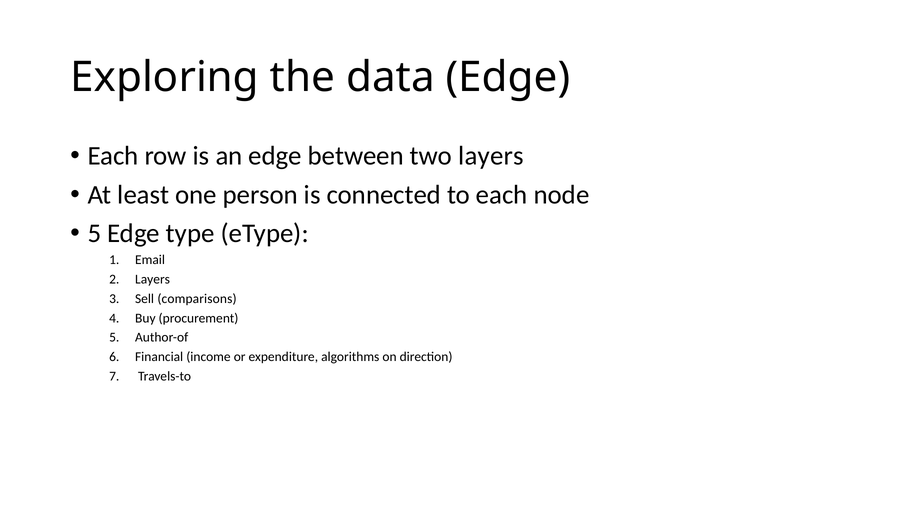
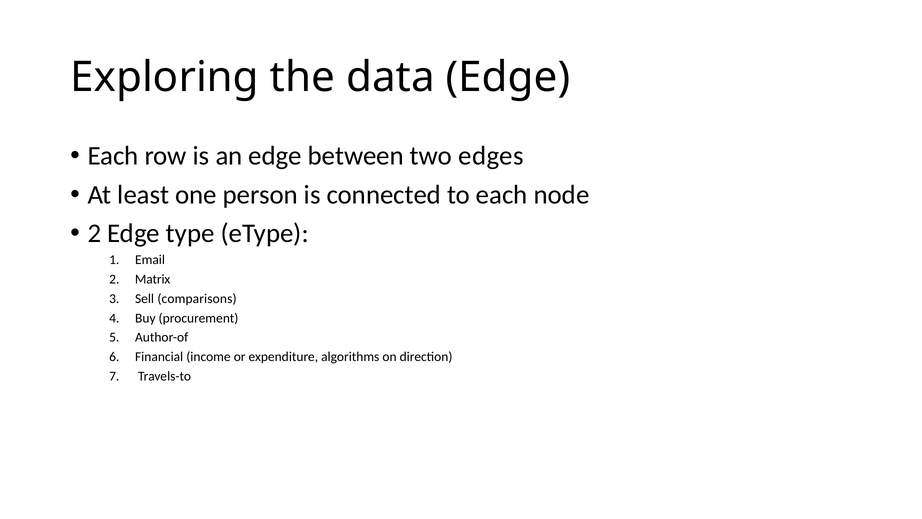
two layers: layers -> edges
5 at (94, 233): 5 -> 2
Layers at (153, 279): Layers -> Matrix
